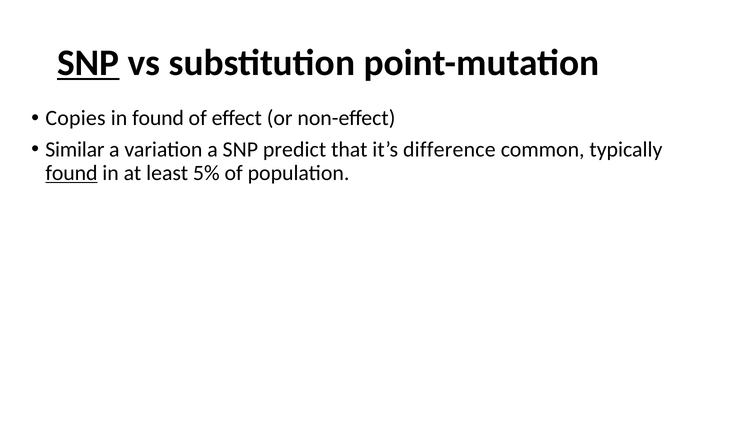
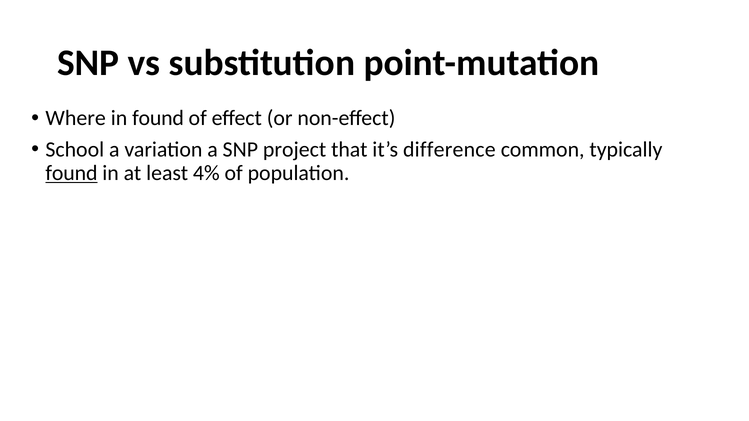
SNP at (88, 63) underline: present -> none
Copies: Copies -> Where
Similar: Similar -> School
predict: predict -> project
5%: 5% -> 4%
